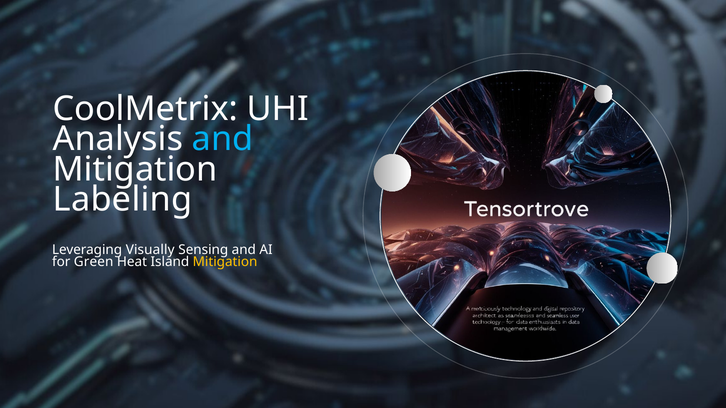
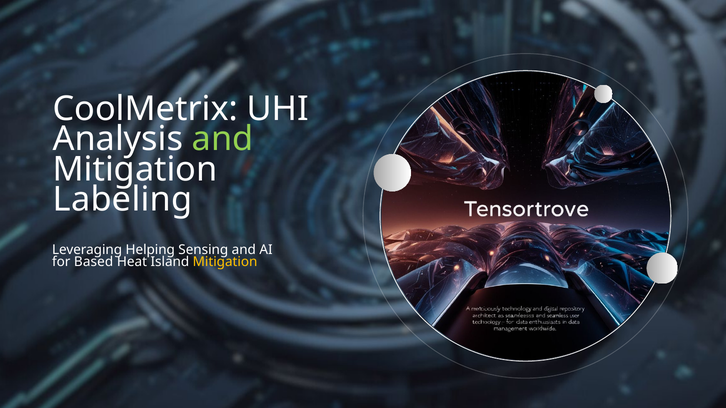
and at (223, 139) colour: light blue -> light green
Visually: Visually -> Helping
Green: Green -> Based
